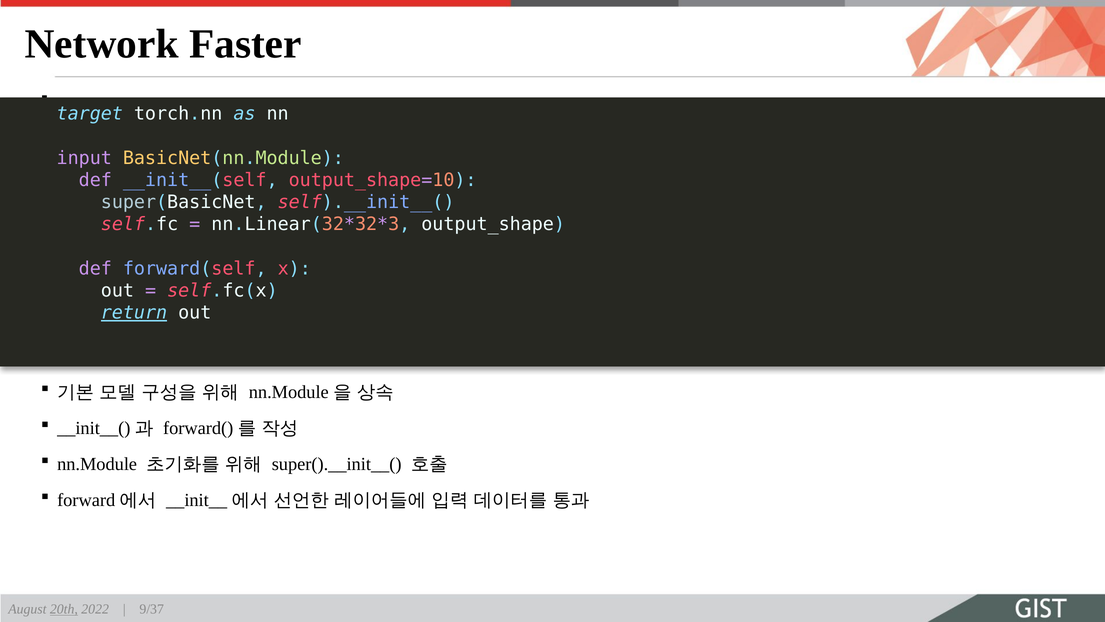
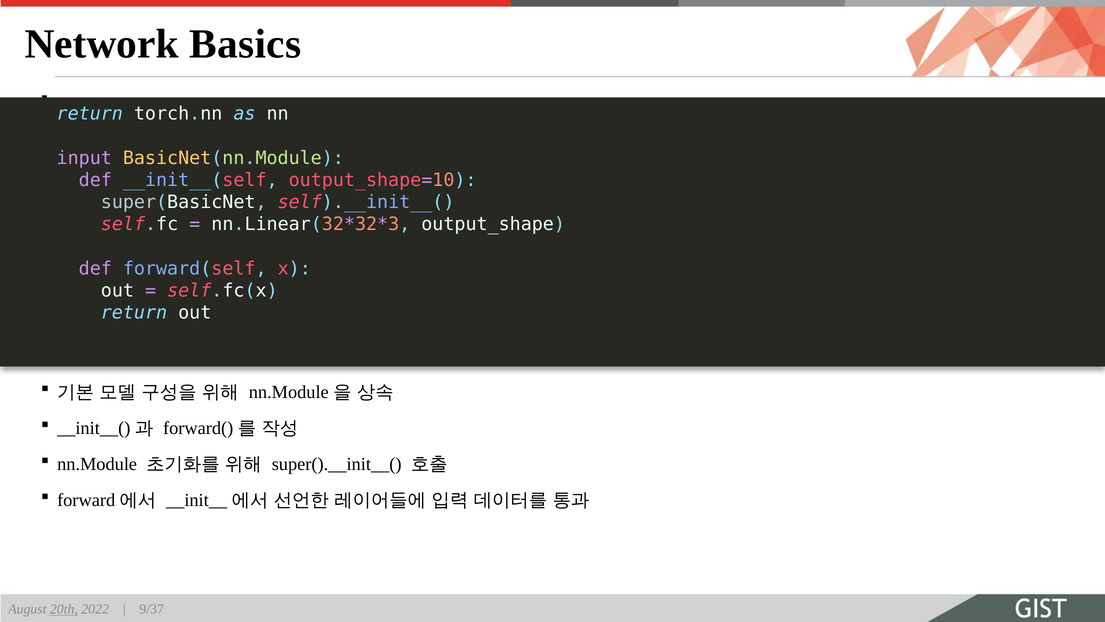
Faster: Faster -> Basics
target at (90, 114): target -> return
return at (134, 313) underline: present -> none
